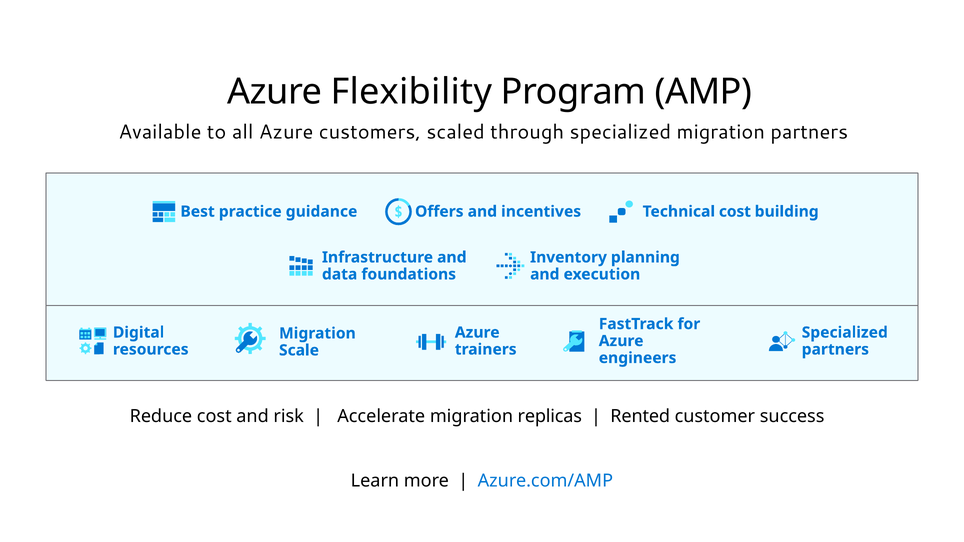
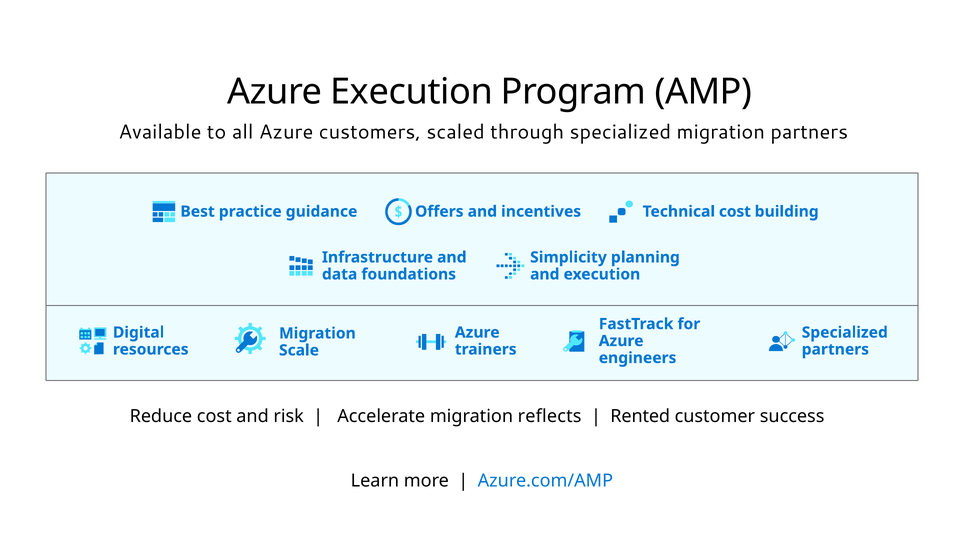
Azure Flexibility: Flexibility -> Execution
Inventory: Inventory -> Simplicity
replicas: replicas -> reflects
